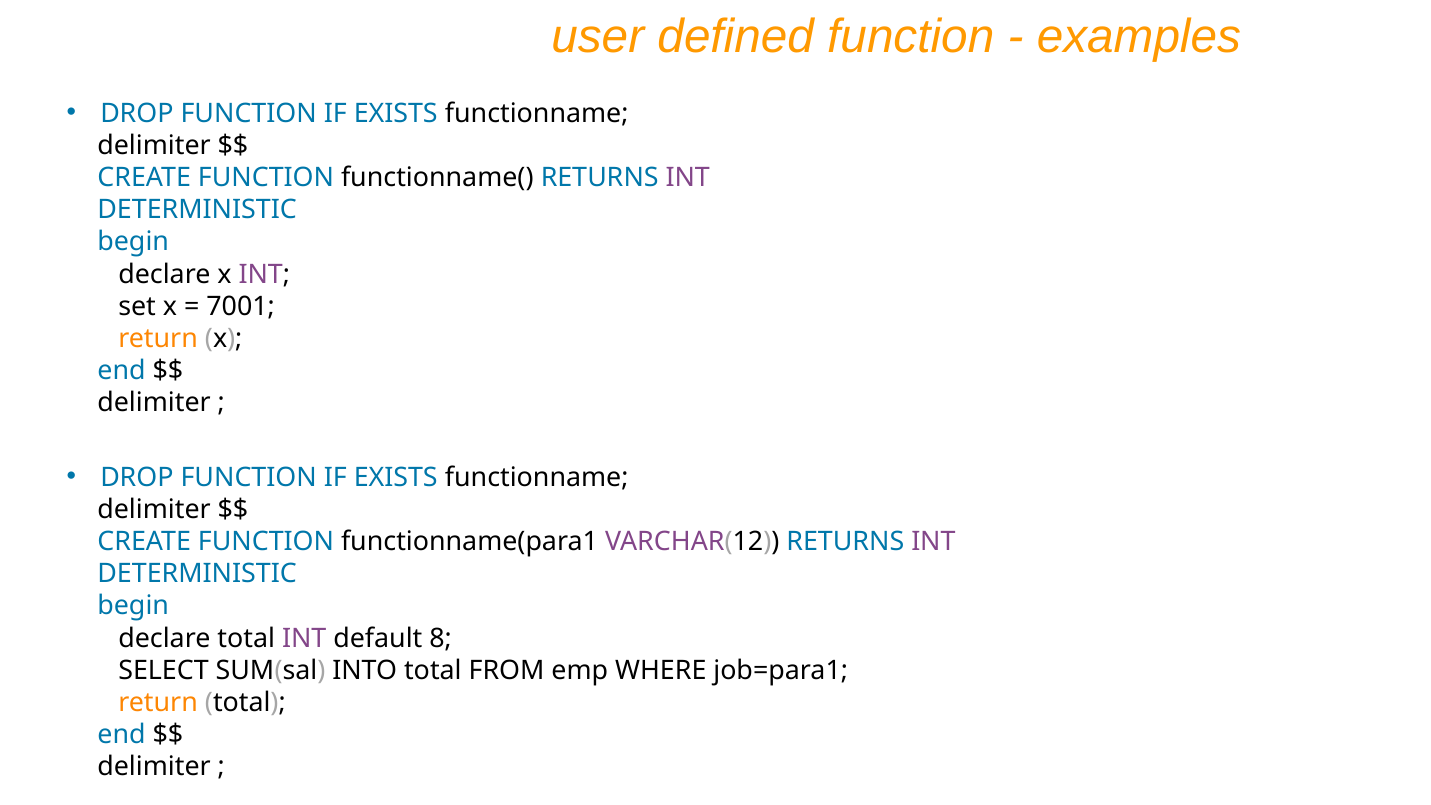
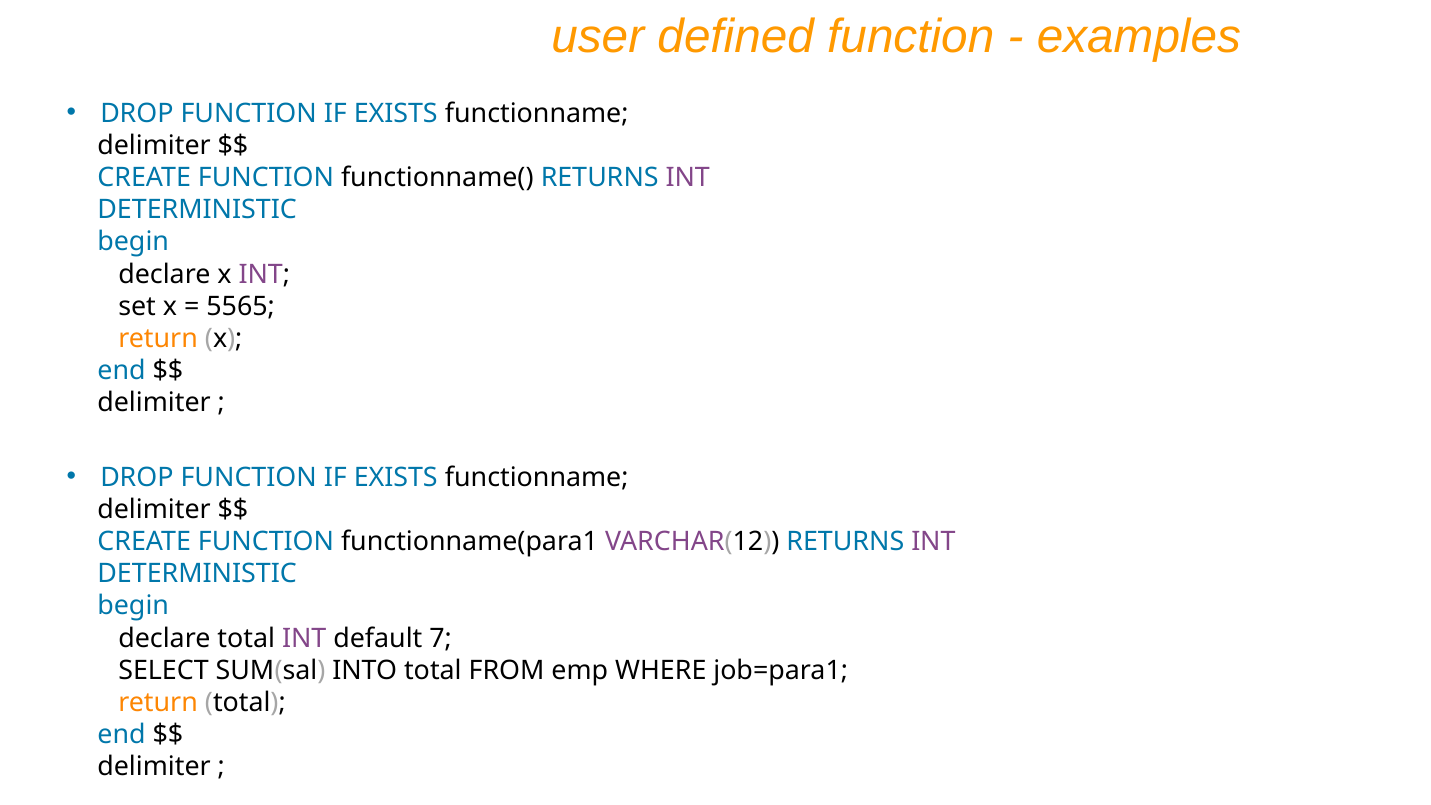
7001: 7001 -> 5565
8: 8 -> 7
